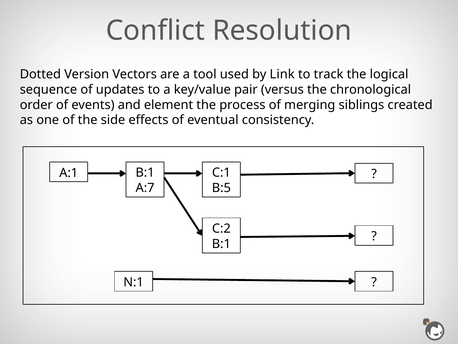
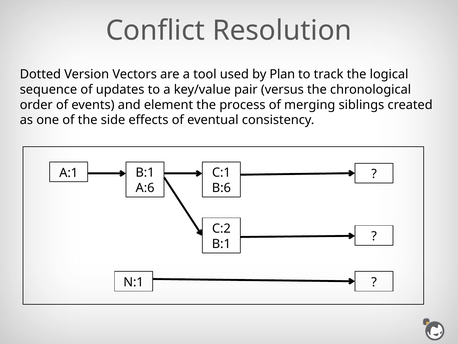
Link: Link -> Plan
A:7: A:7 -> A:6
B:5: B:5 -> B:6
